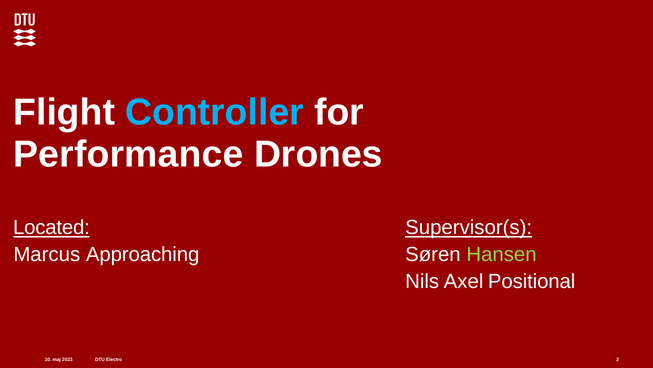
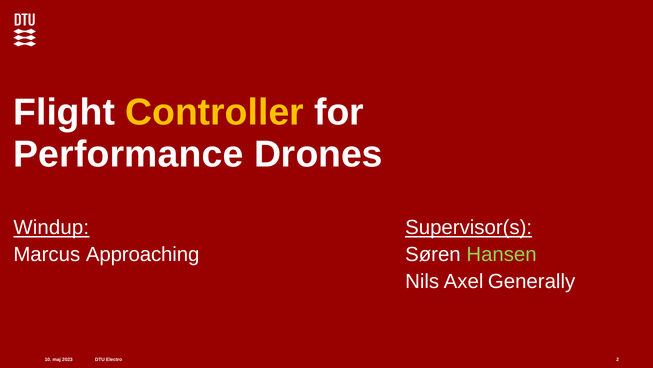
Controller colour: light blue -> yellow
Located: Located -> Windup
Positional: Positional -> Generally
